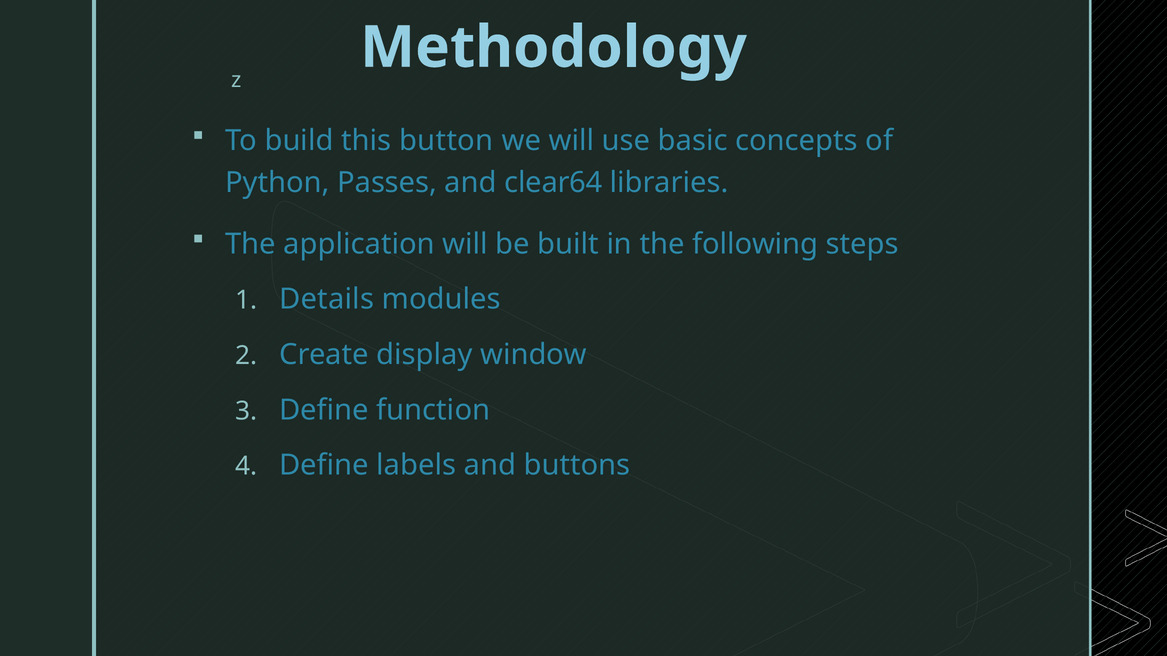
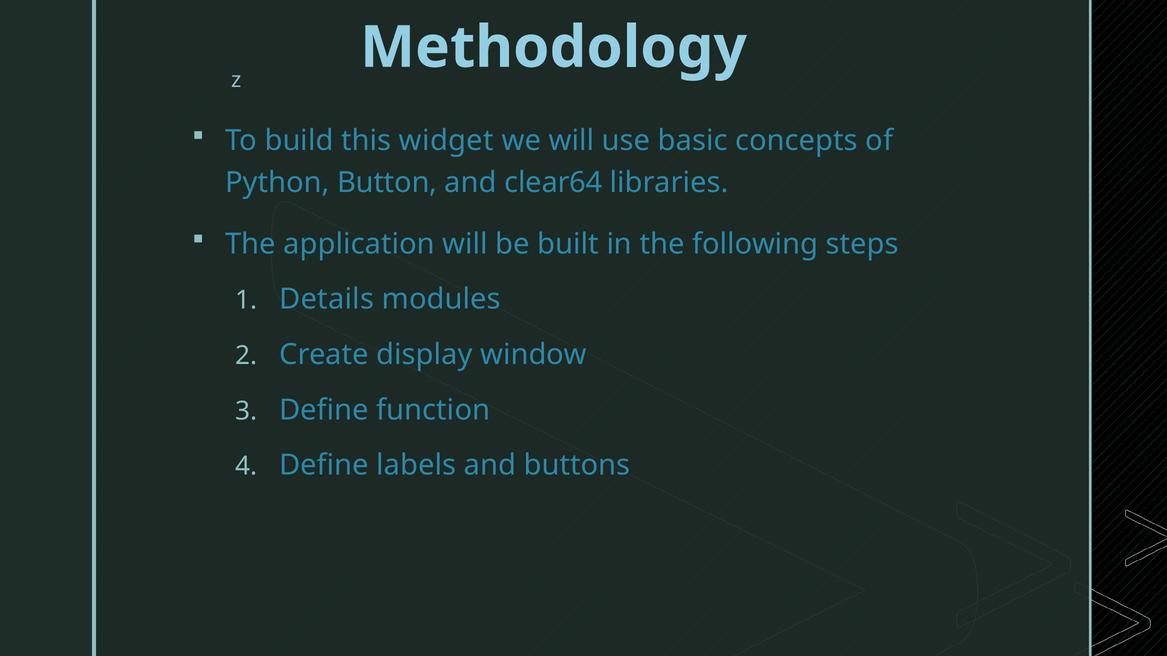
button: button -> widget
Passes: Passes -> Button
